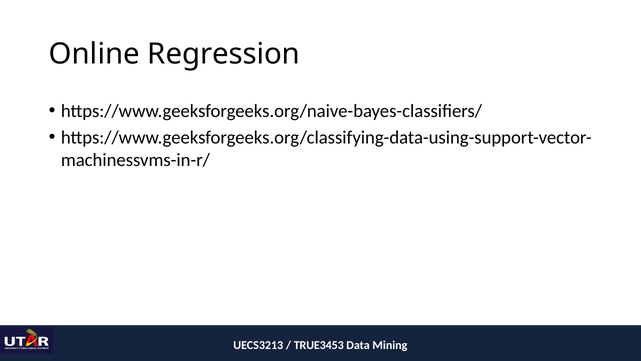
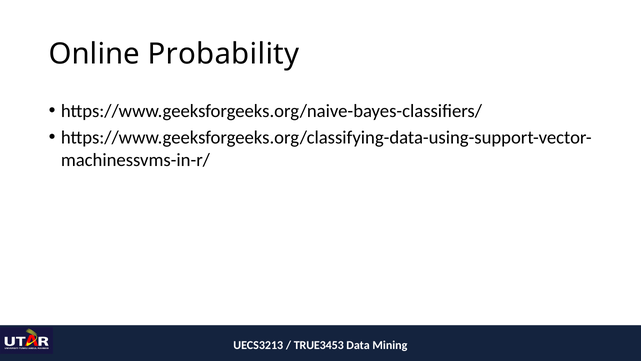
Regression: Regression -> Probability
